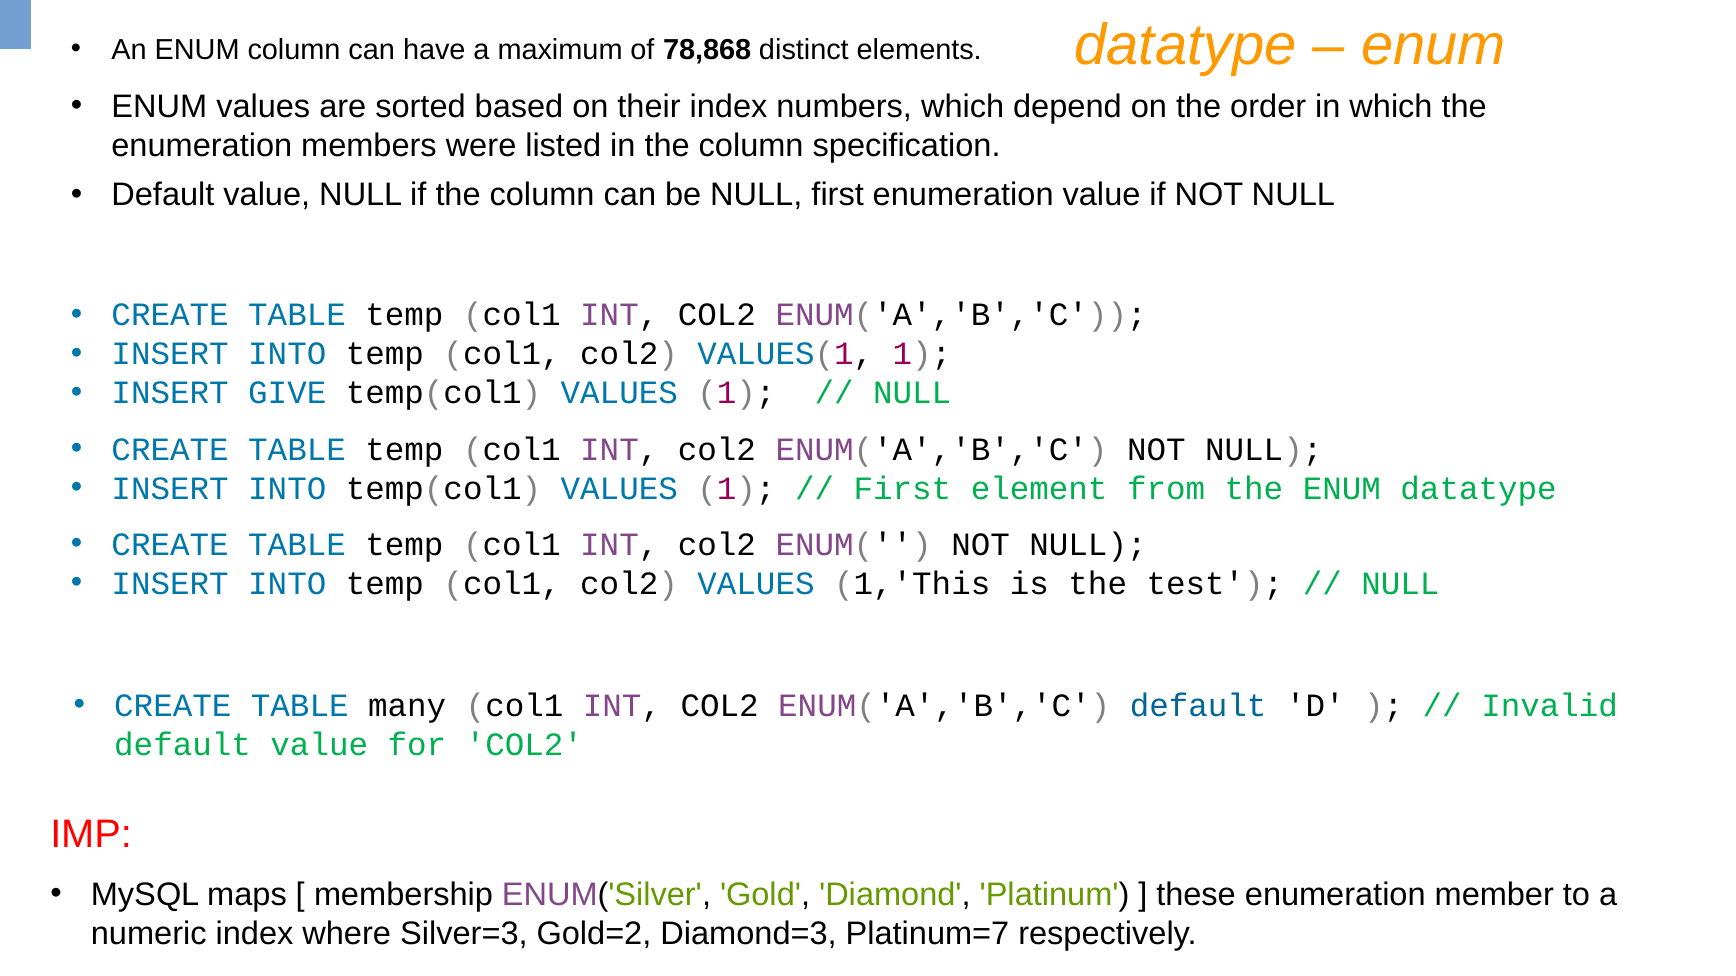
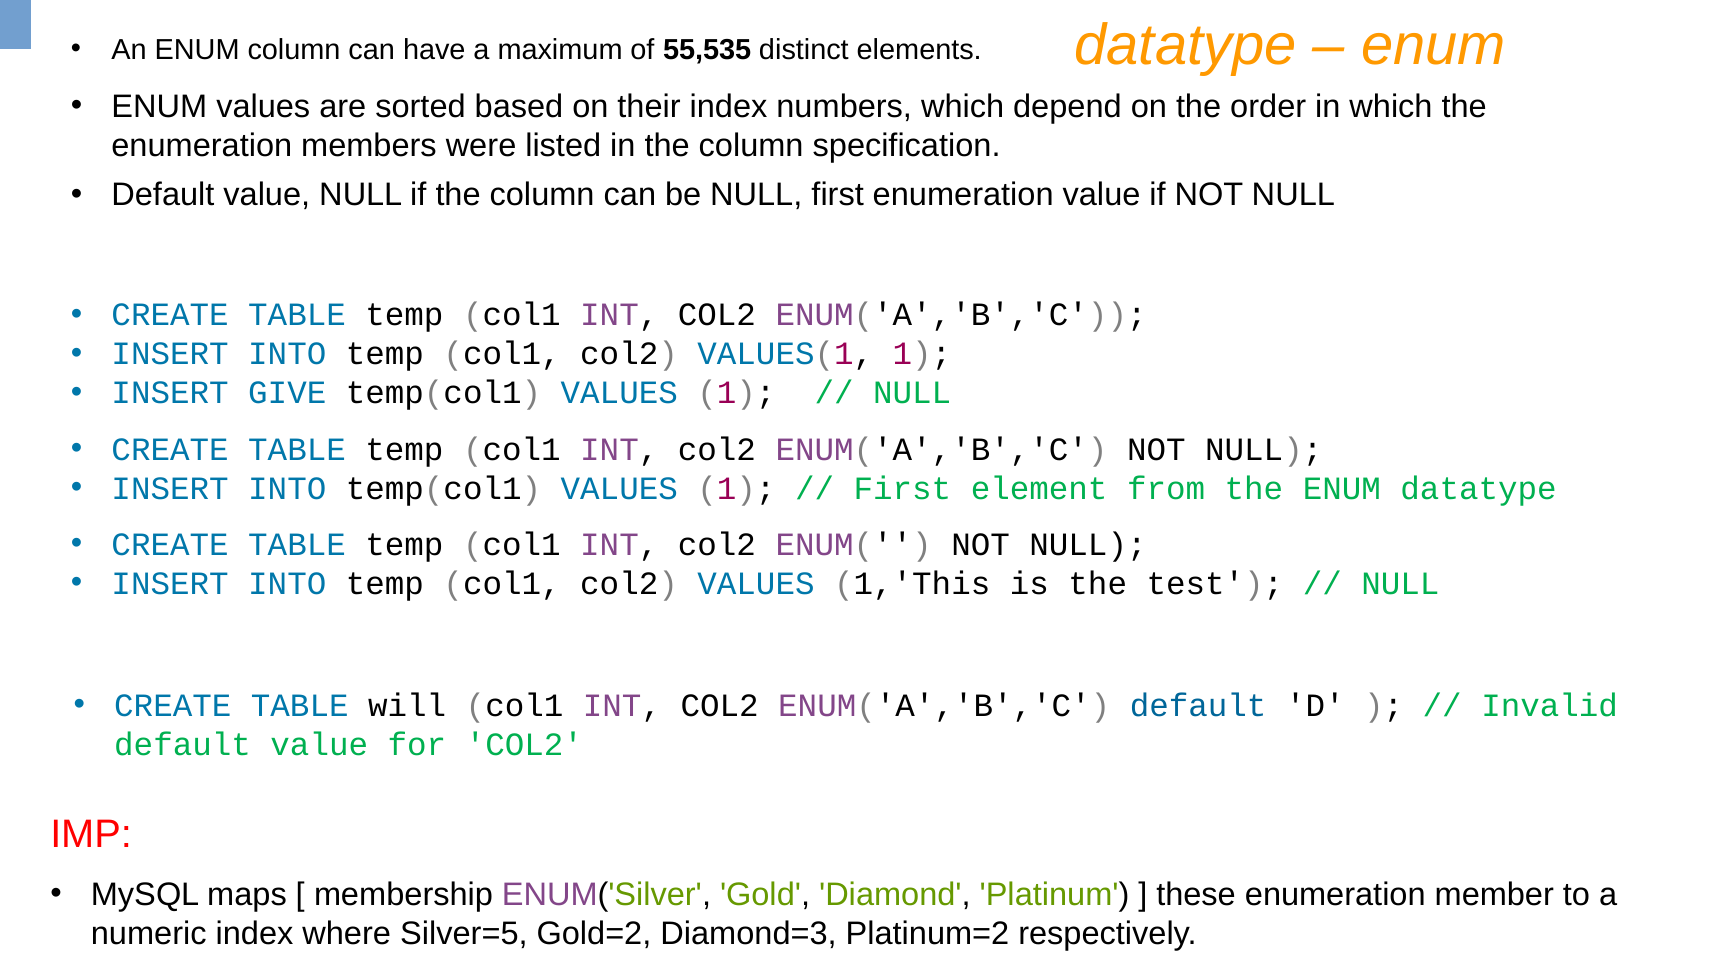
78,868: 78,868 -> 55,535
many: many -> will
Silver=3: Silver=3 -> Silver=5
Platinum=7: Platinum=7 -> Platinum=2
